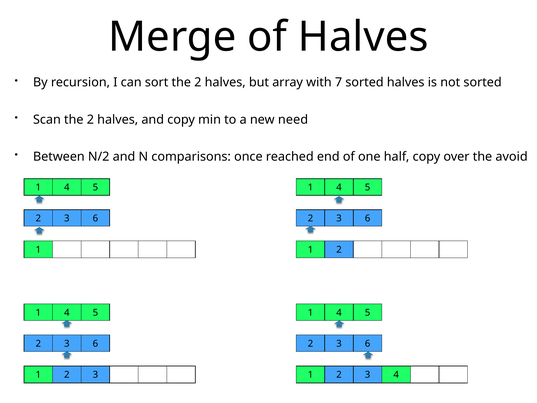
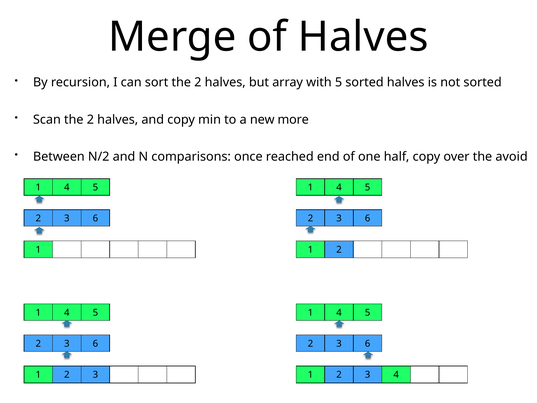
with 7: 7 -> 5
need: need -> more
